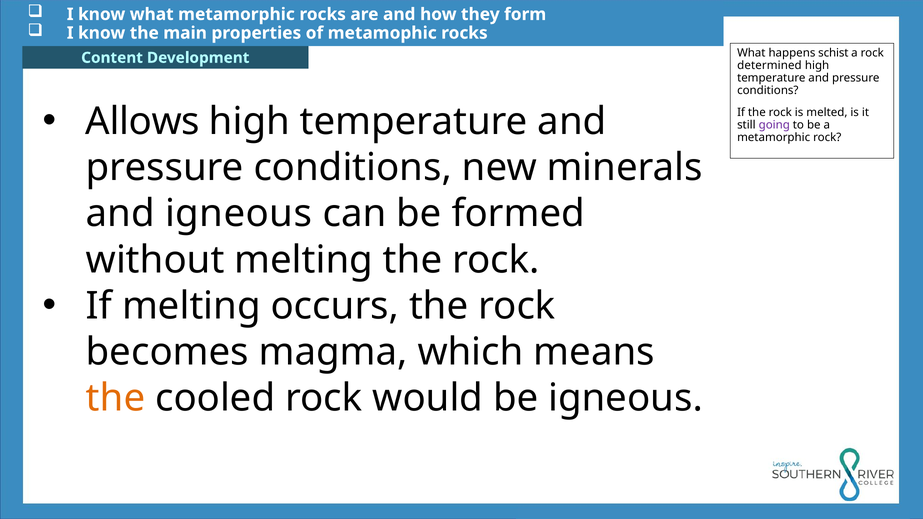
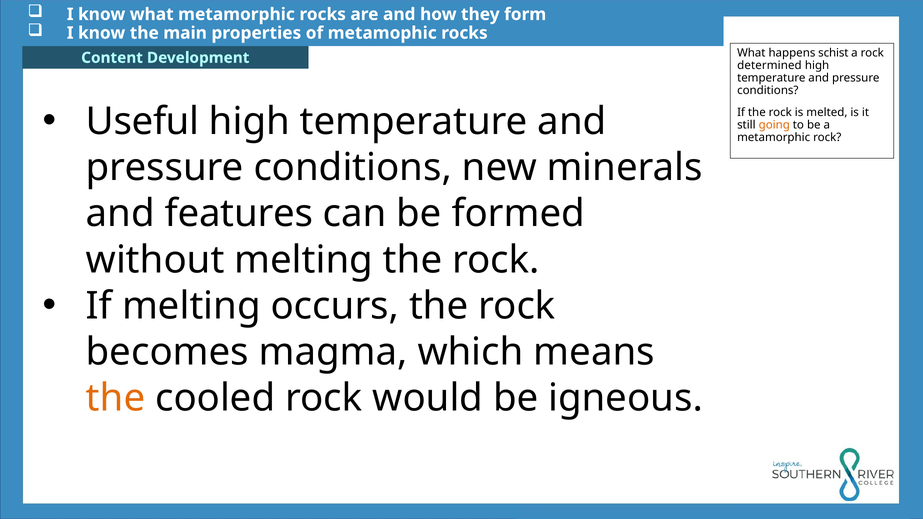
Allows: Allows -> Useful
going colour: purple -> orange
and igneous: igneous -> features
